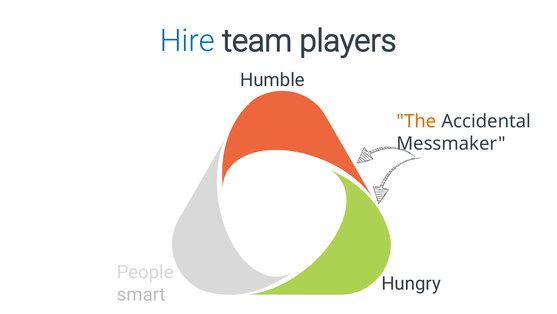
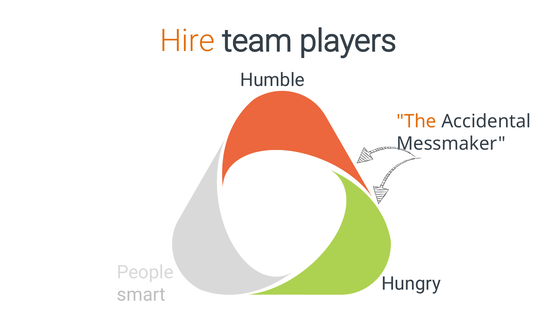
Hire colour: blue -> orange
